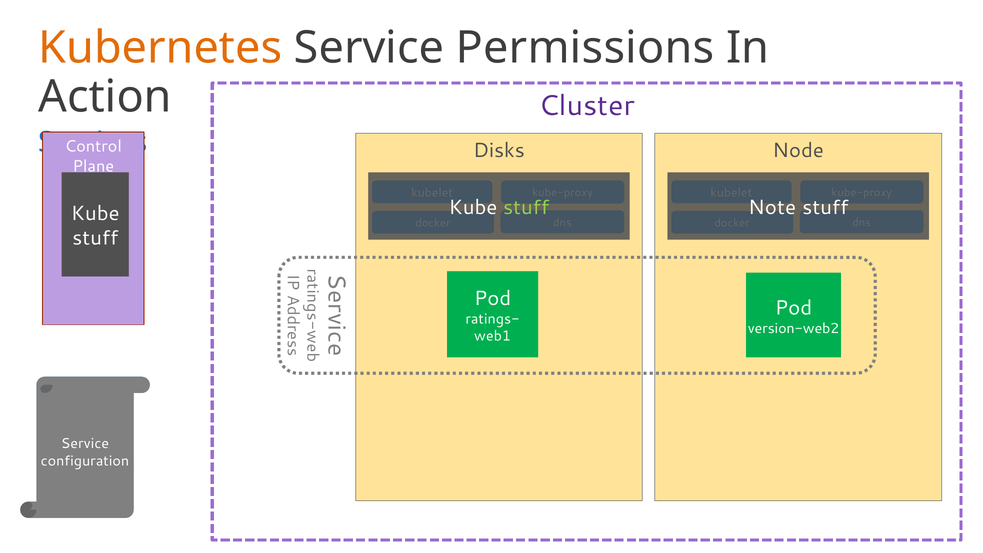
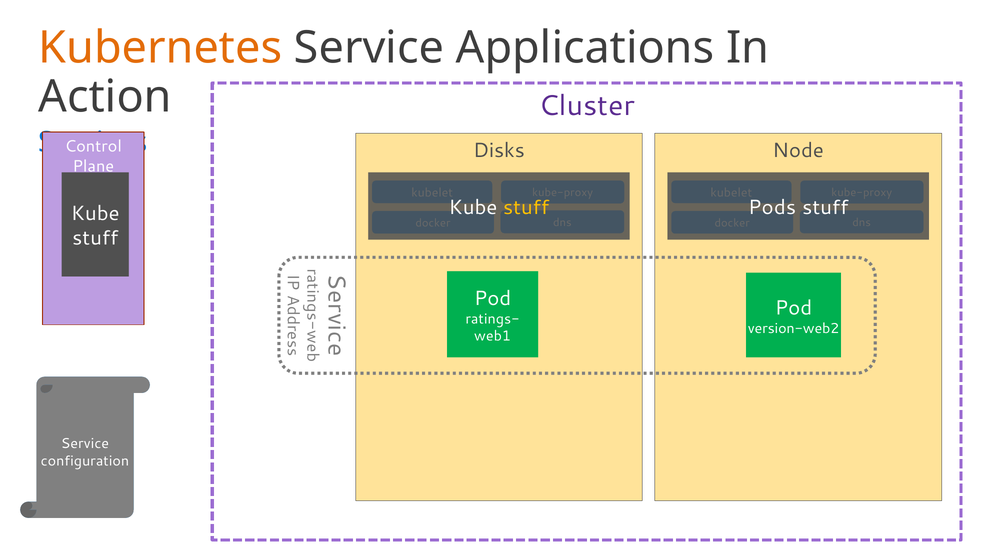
Permissions: Permissions -> Applications
stuff at (526, 207) colour: light green -> yellow
Note: Note -> Pods
